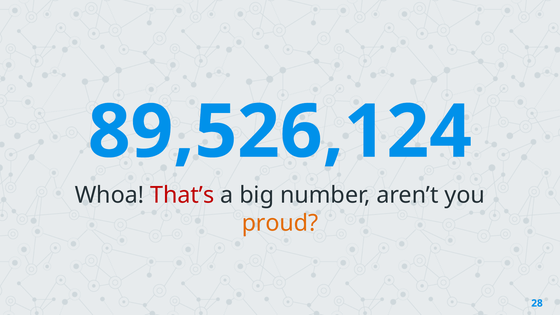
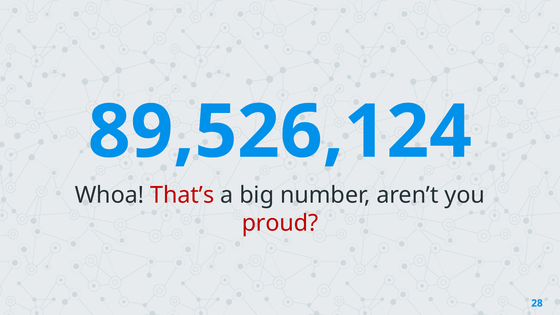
proud colour: orange -> red
